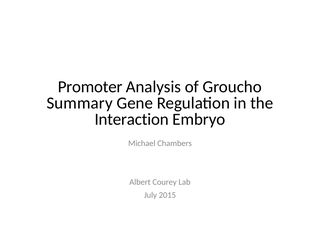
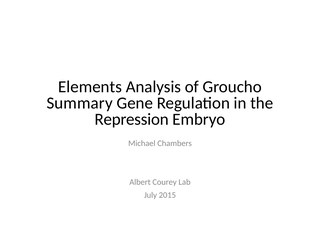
Promoter: Promoter -> Elements
Interaction: Interaction -> Repression
